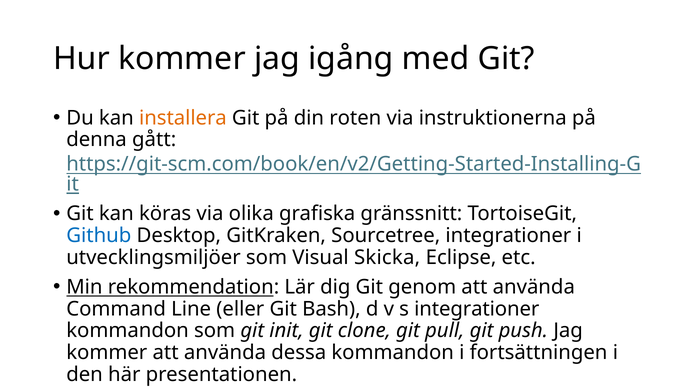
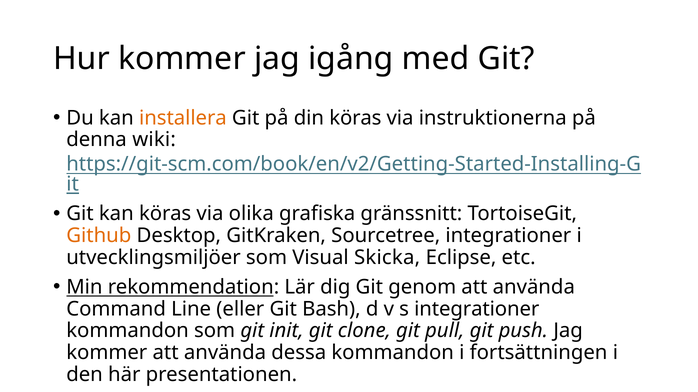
din roten: roten -> köras
gått: gått -> wiki
Github colour: blue -> orange
